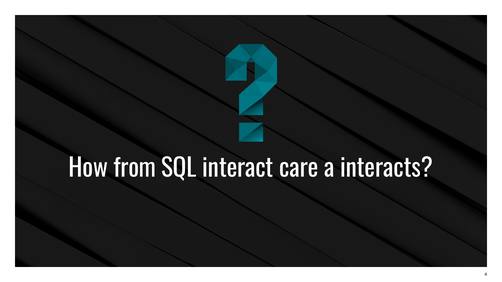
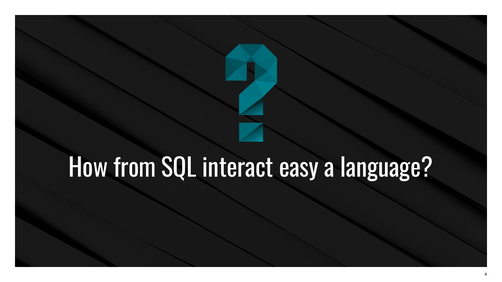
care: care -> easy
interacts: interacts -> language
